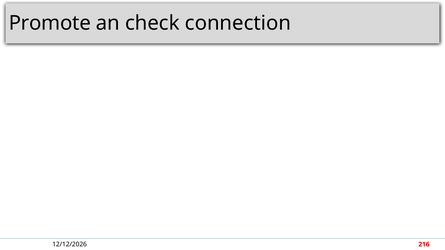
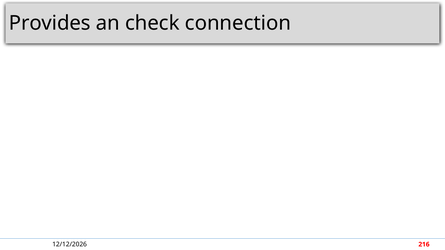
Promote: Promote -> Provides
